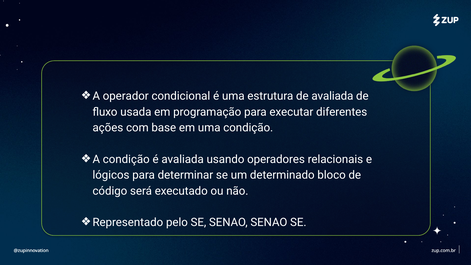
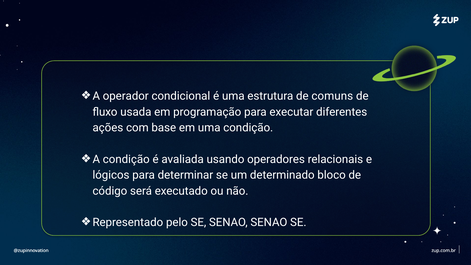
de avaliada: avaliada -> comuns
